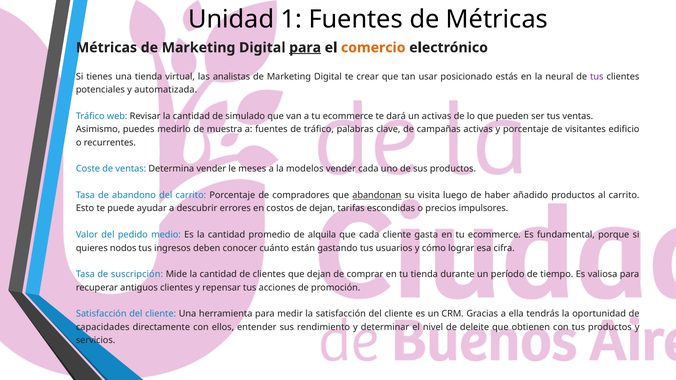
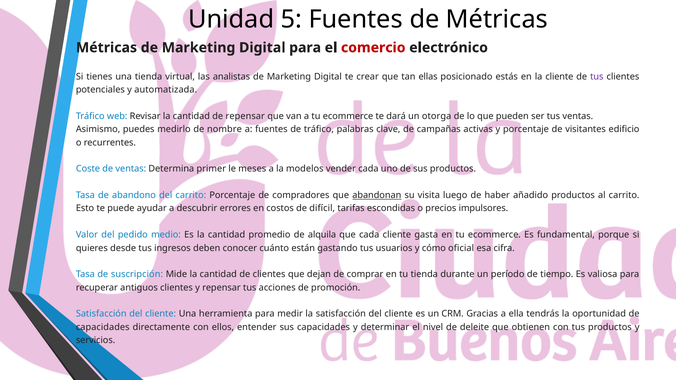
1: 1 -> 5
para at (305, 48) underline: present -> none
comercio colour: orange -> red
usar: usar -> ellas
la neural: neural -> cliente
de simulado: simulado -> repensar
un activas: activas -> otorga
muestra: muestra -> nombre
Determina vender: vender -> primer
de dejan: dejan -> difícil
nodos: nodos -> desde
lograr: lograr -> oficial
sus rendimiento: rendimiento -> capacidades
